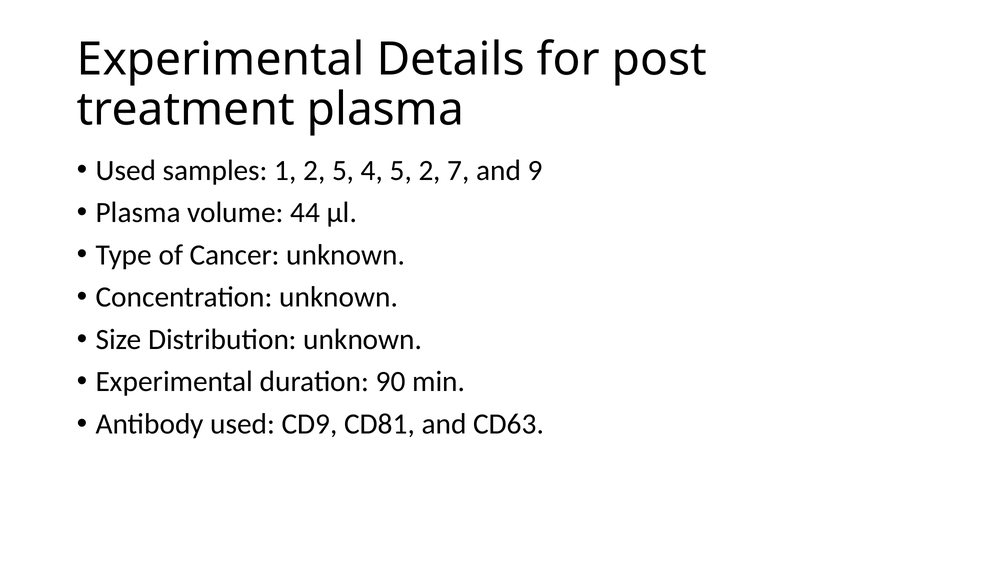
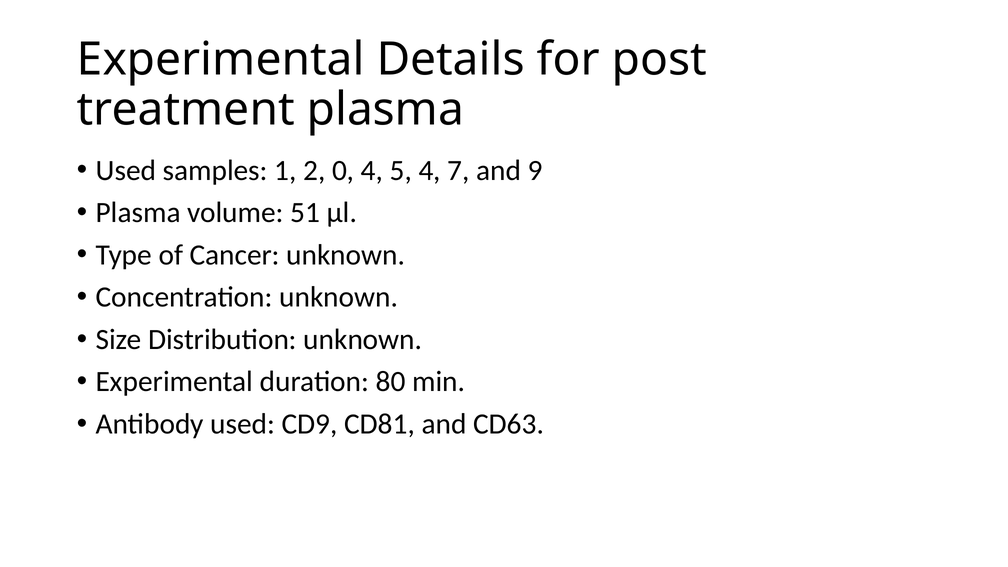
2 5: 5 -> 0
5 2: 2 -> 4
44: 44 -> 51
90: 90 -> 80
